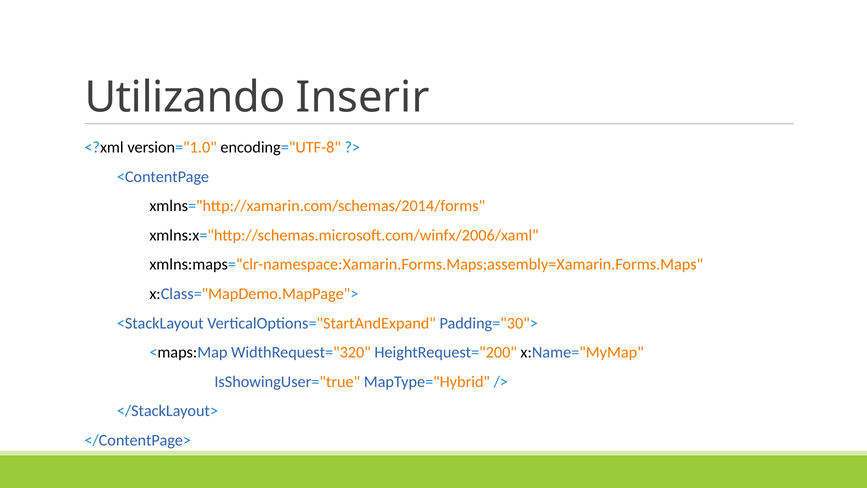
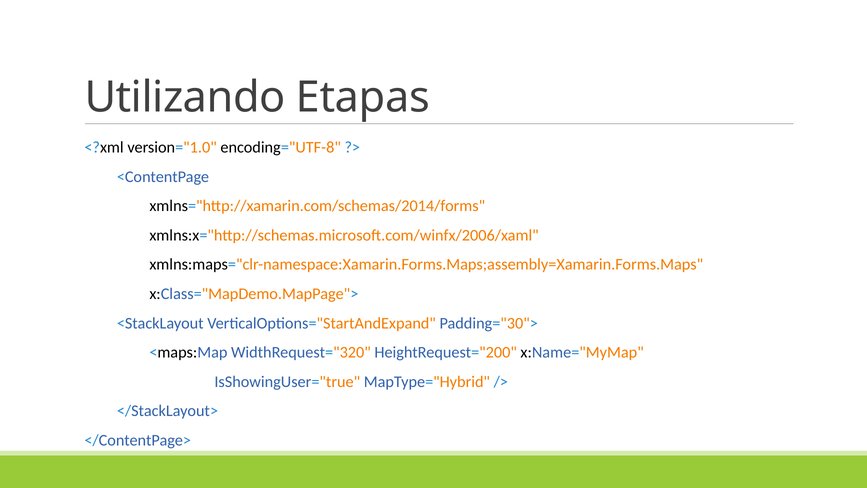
Inserir: Inserir -> Etapas
